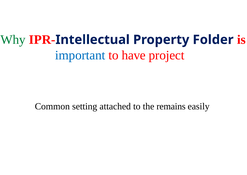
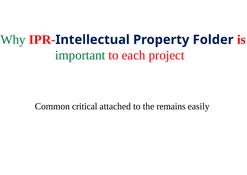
important colour: blue -> green
have: have -> each
setting: setting -> critical
